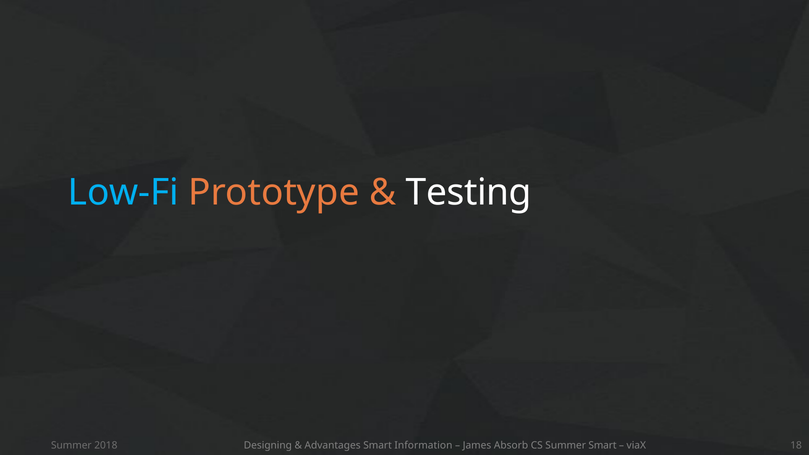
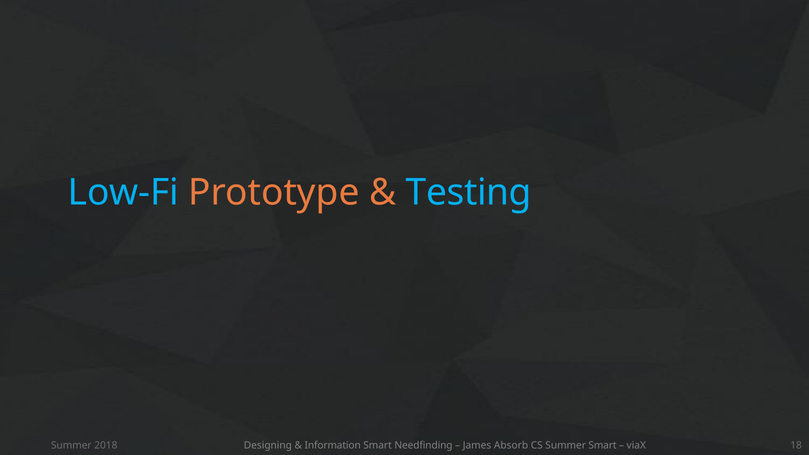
Testing colour: white -> light blue
Advantages: Advantages -> Information
Information: Information -> Needfinding
